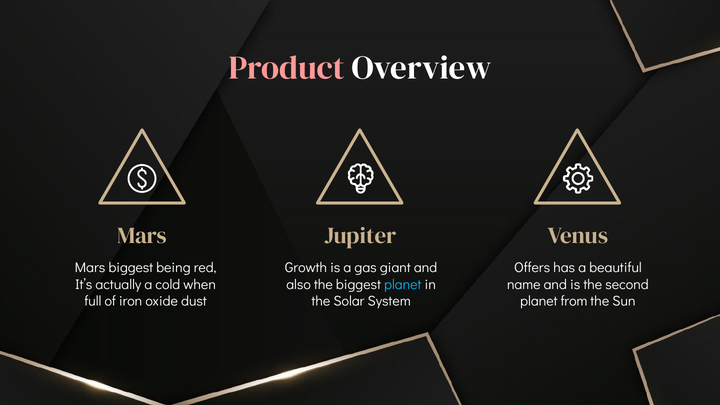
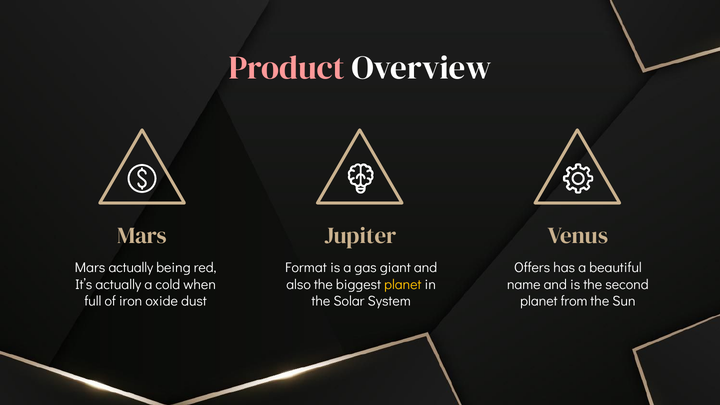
Mars biggest: biggest -> actually
Growth: Growth -> Format
planet at (403, 284) colour: light blue -> yellow
